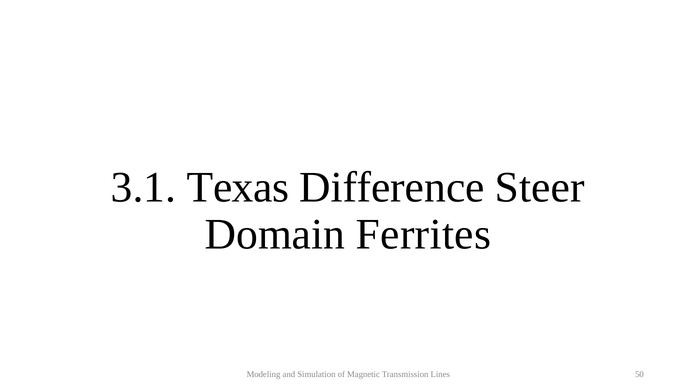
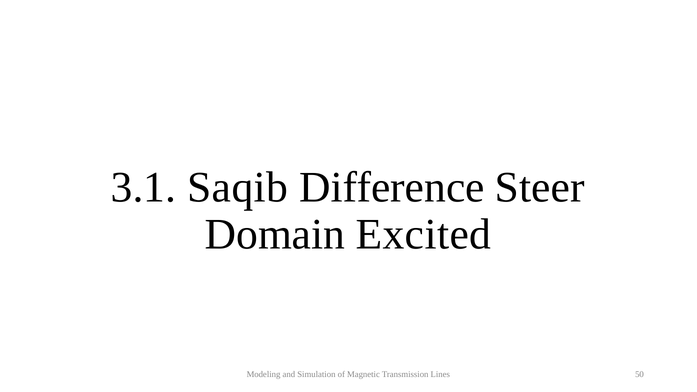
Texas: Texas -> Saqib
Ferrites: Ferrites -> Excited
